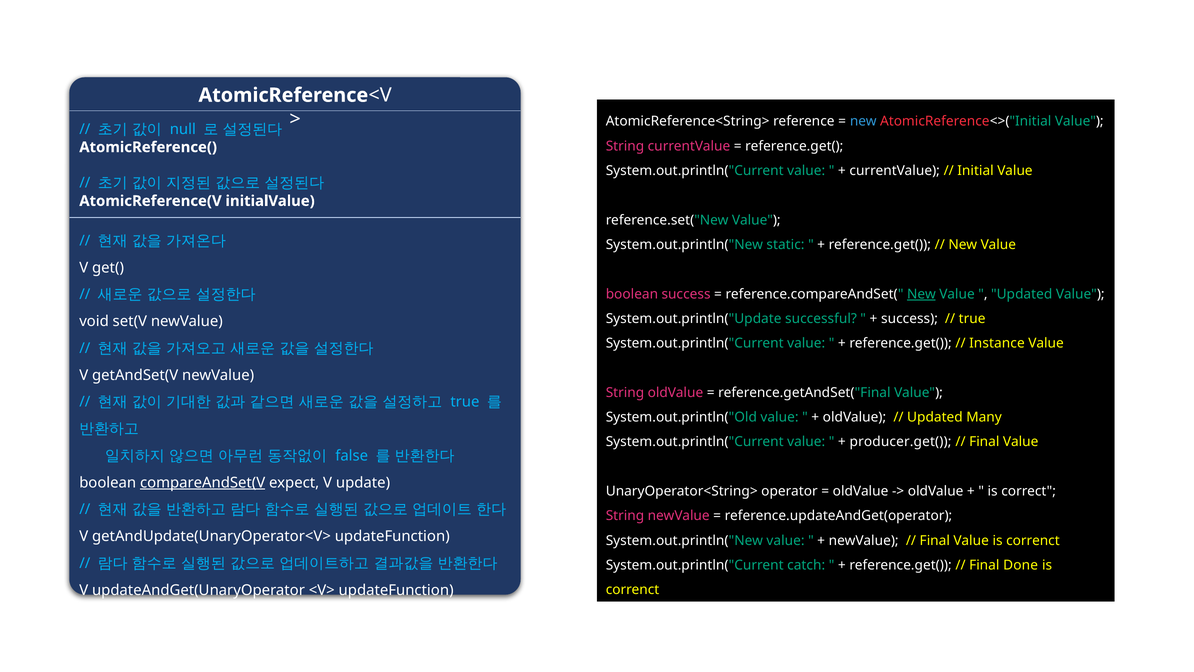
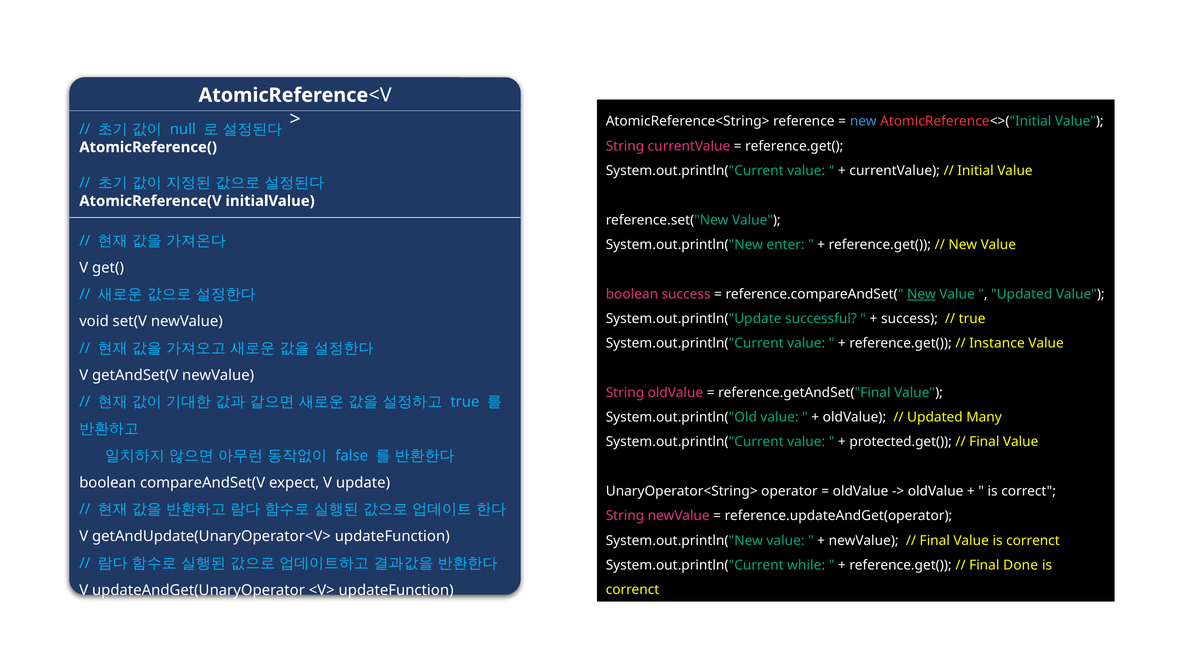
static: static -> enter
producer.get(: producer.get( -> protected.get(
compareAndSet(V underline: present -> none
catch: catch -> while
